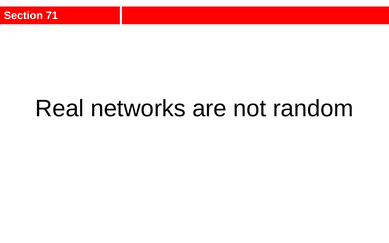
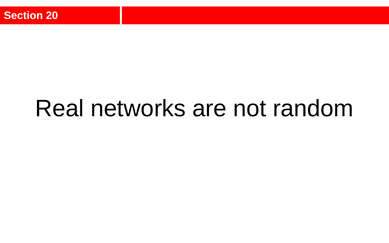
71: 71 -> 20
